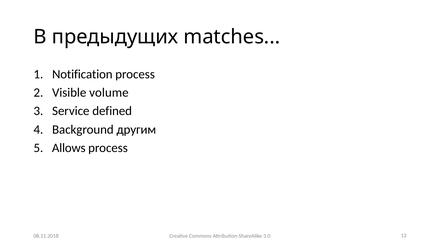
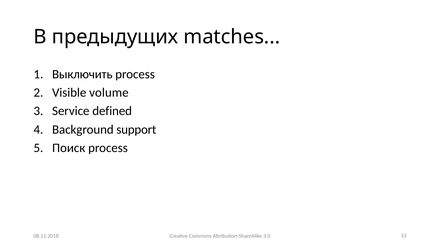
Notification: Notification -> Выключить
другим: другим -> support
Allows: Allows -> Поиск
